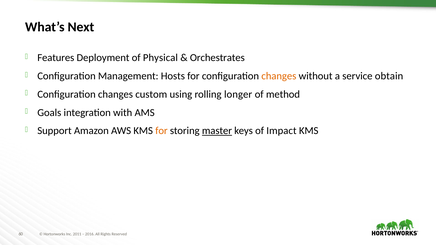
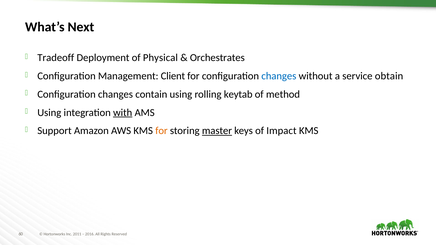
Features: Features -> Tradeoff
Hosts: Hosts -> Client
changes at (279, 76) colour: orange -> blue
custom: custom -> contain
longer: longer -> keytab
Goals at (49, 113): Goals -> Using
with underline: none -> present
